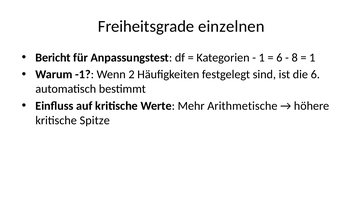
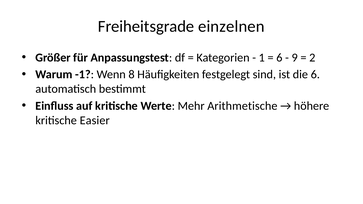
Bericht: Bericht -> Größer
8: 8 -> 9
1 at (312, 58): 1 -> 2
2: 2 -> 8
Spitze: Spitze -> Easier
